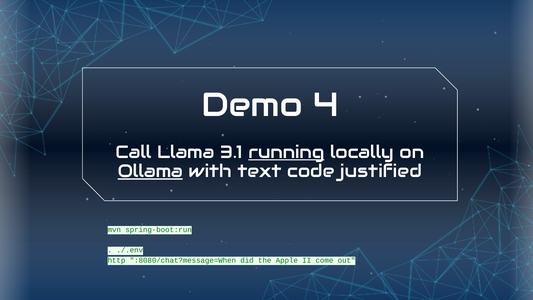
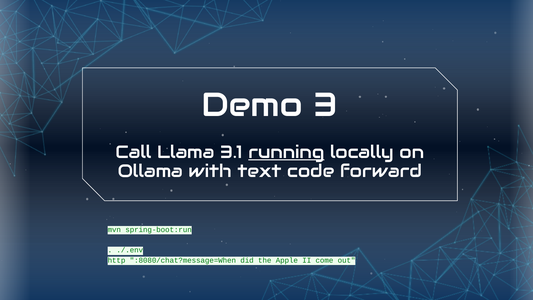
4: 4 -> 3
Ollama underline: present -> none
justified: justified -> forward
